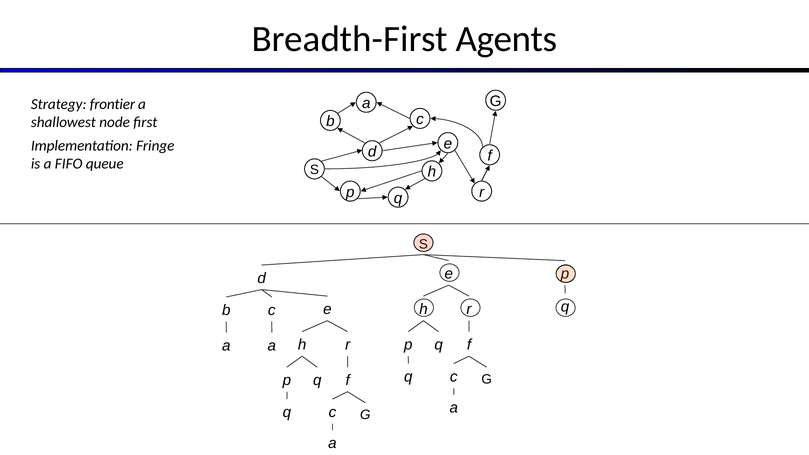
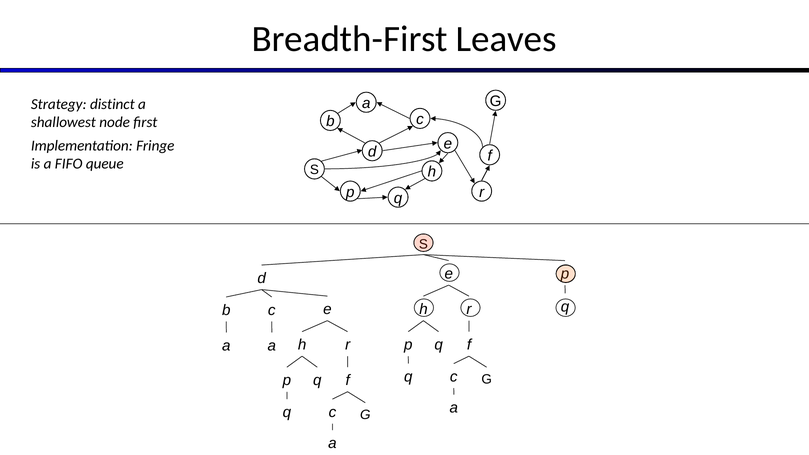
Agents: Agents -> Leaves
frontier: frontier -> distinct
